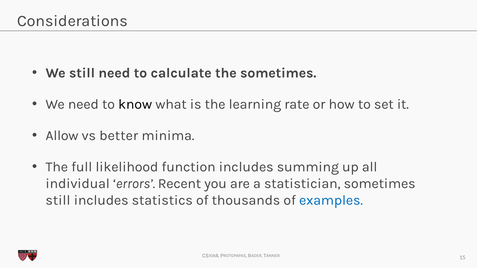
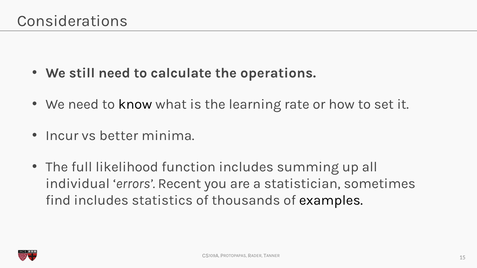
the sometimes: sometimes -> operations
Allow: Allow -> Incur
still at (58, 201): still -> find
examples colour: blue -> black
